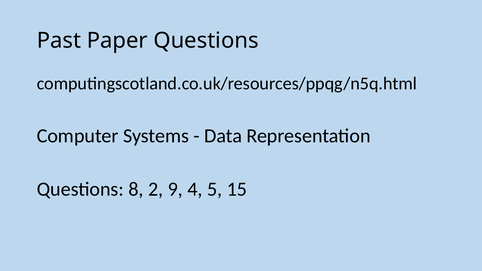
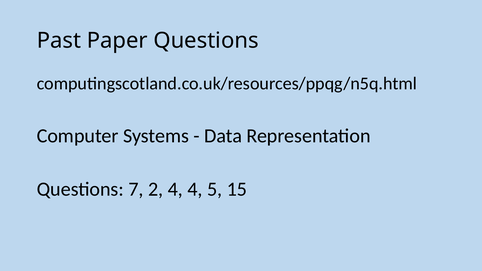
8: 8 -> 7
2 9: 9 -> 4
